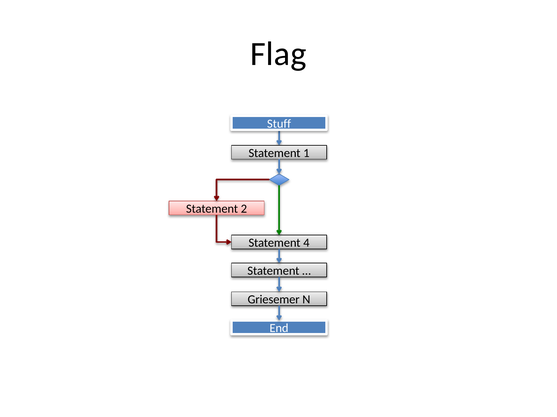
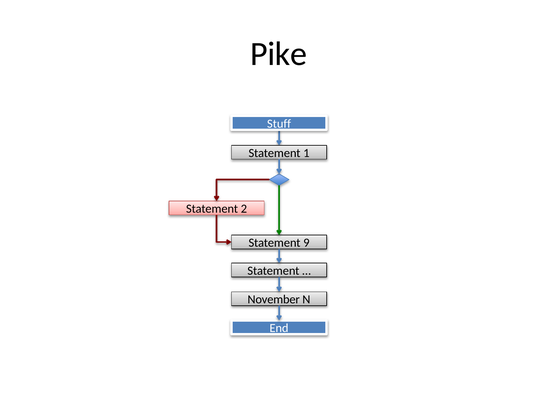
Flag: Flag -> Pike
4: 4 -> 9
Griesemer: Griesemer -> November
